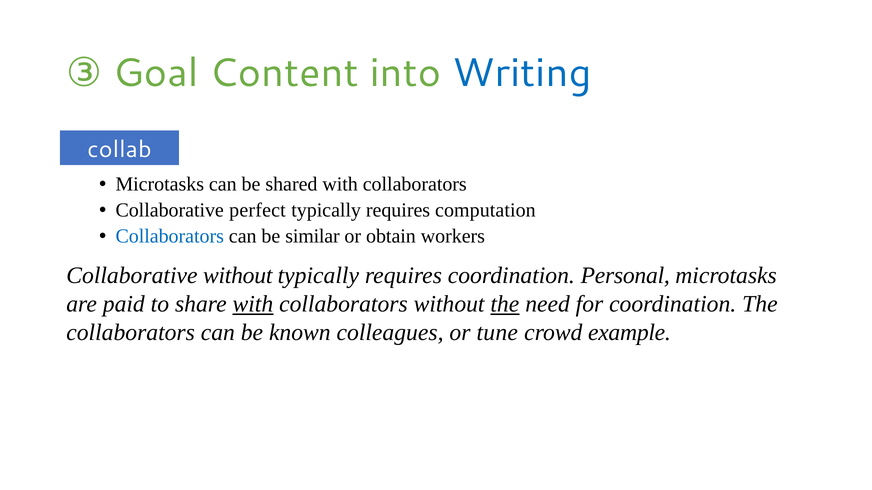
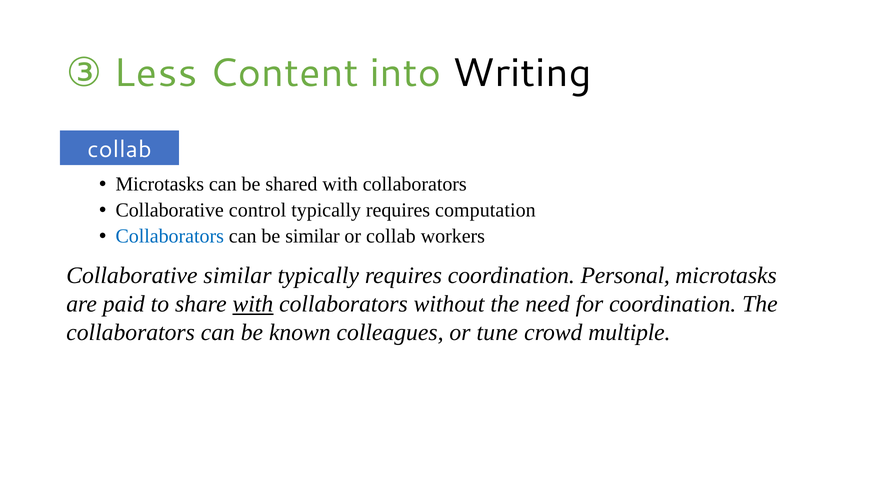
Goal: Goal -> Less
Writing colour: blue -> black
perfect: perfect -> control
or obtain: obtain -> collab
Collaborative without: without -> similar
the at (505, 304) underline: present -> none
example: example -> multiple
